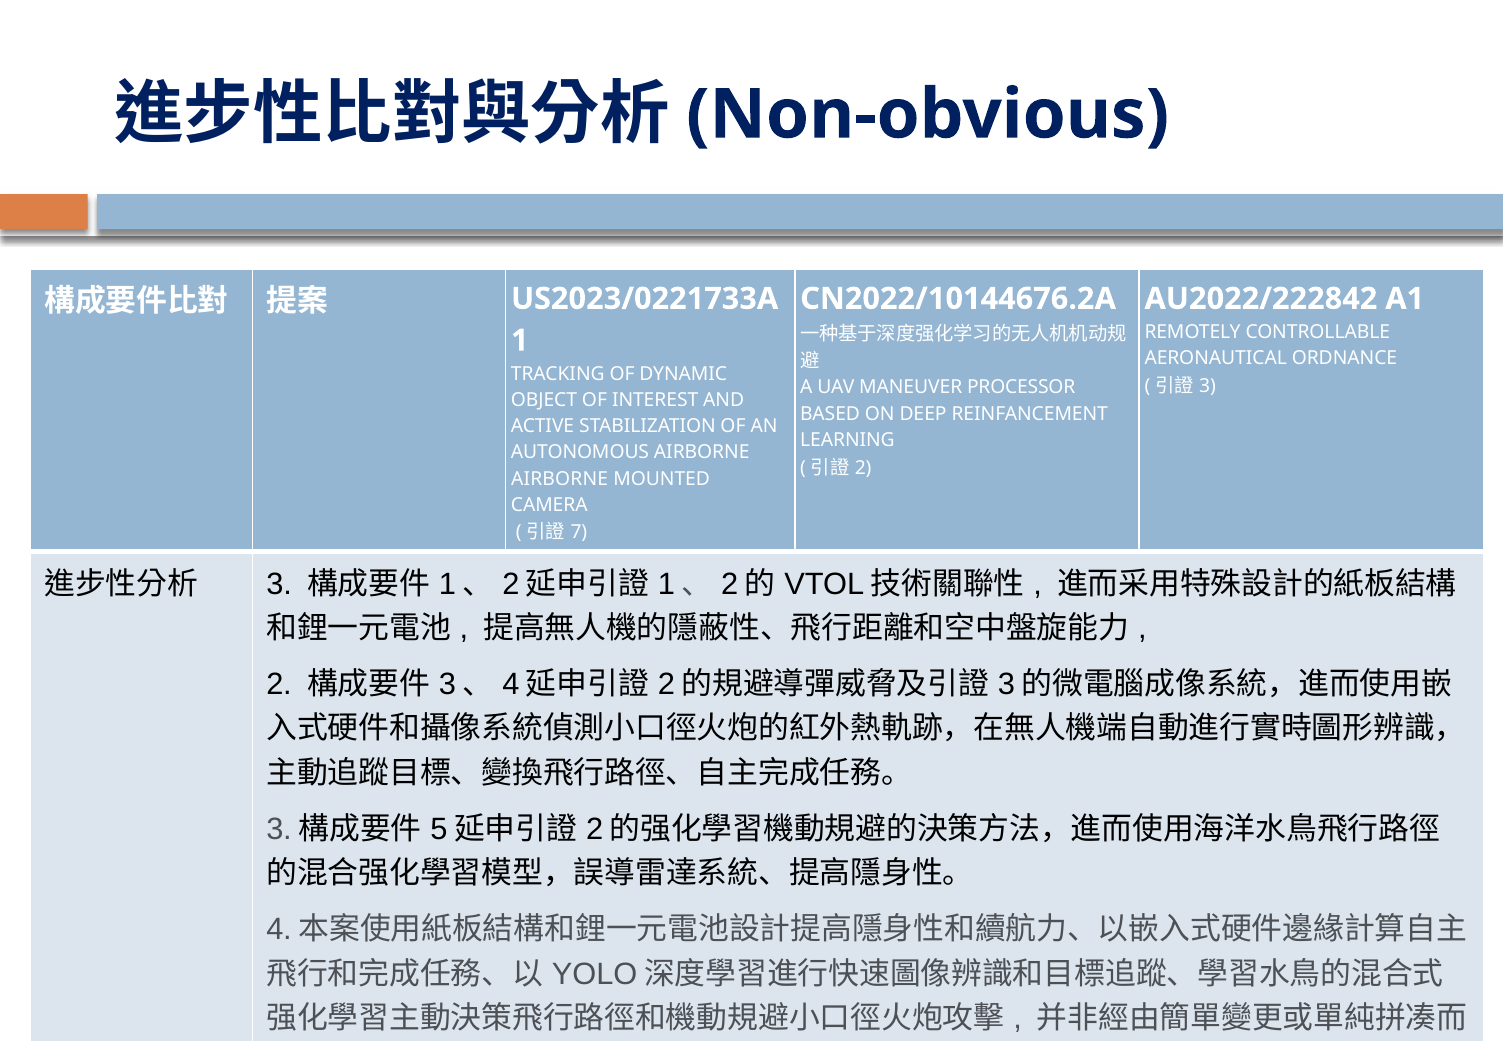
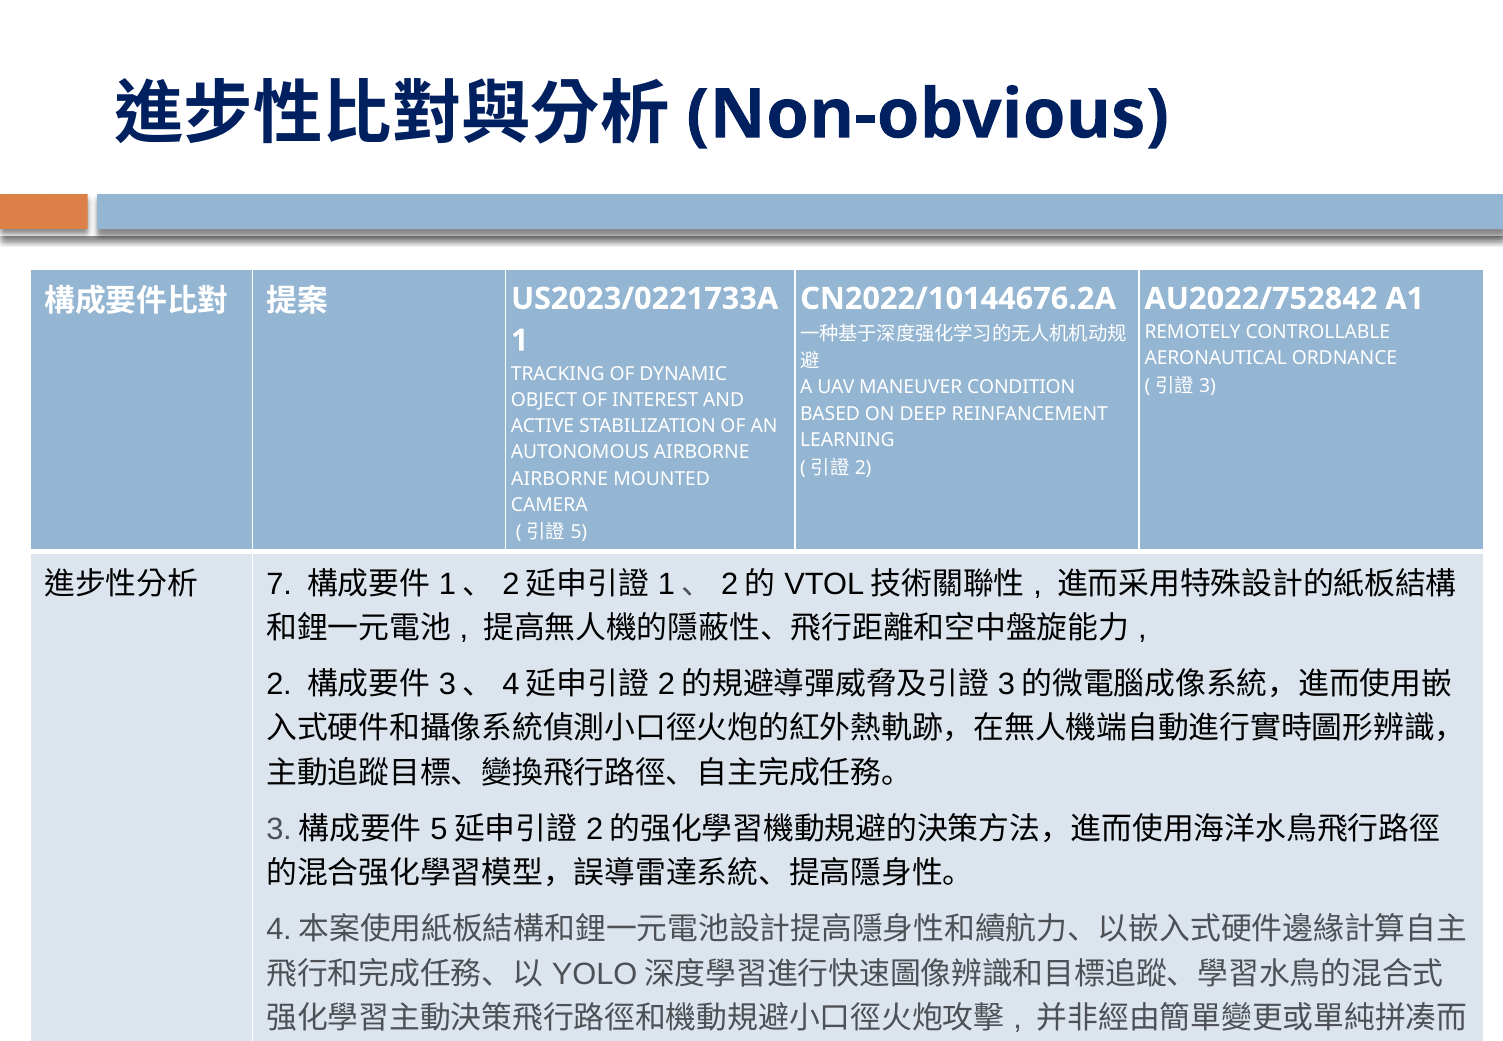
AU2022/222842: AU2022/222842 -> AU2022/752842
PROCESSOR: PROCESSOR -> CONDITION
7: 7 -> 5
3 at (279, 584): 3 -> 7
